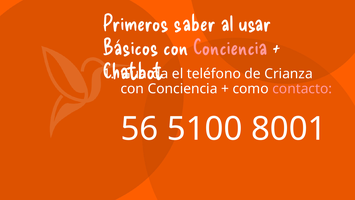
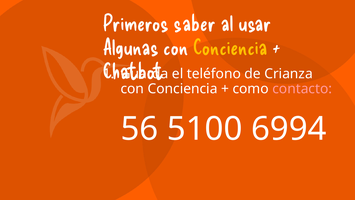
Básicos: Básicos -> Algunas
Conciencia at (230, 48) colour: pink -> yellow
8001: 8001 -> 6994
